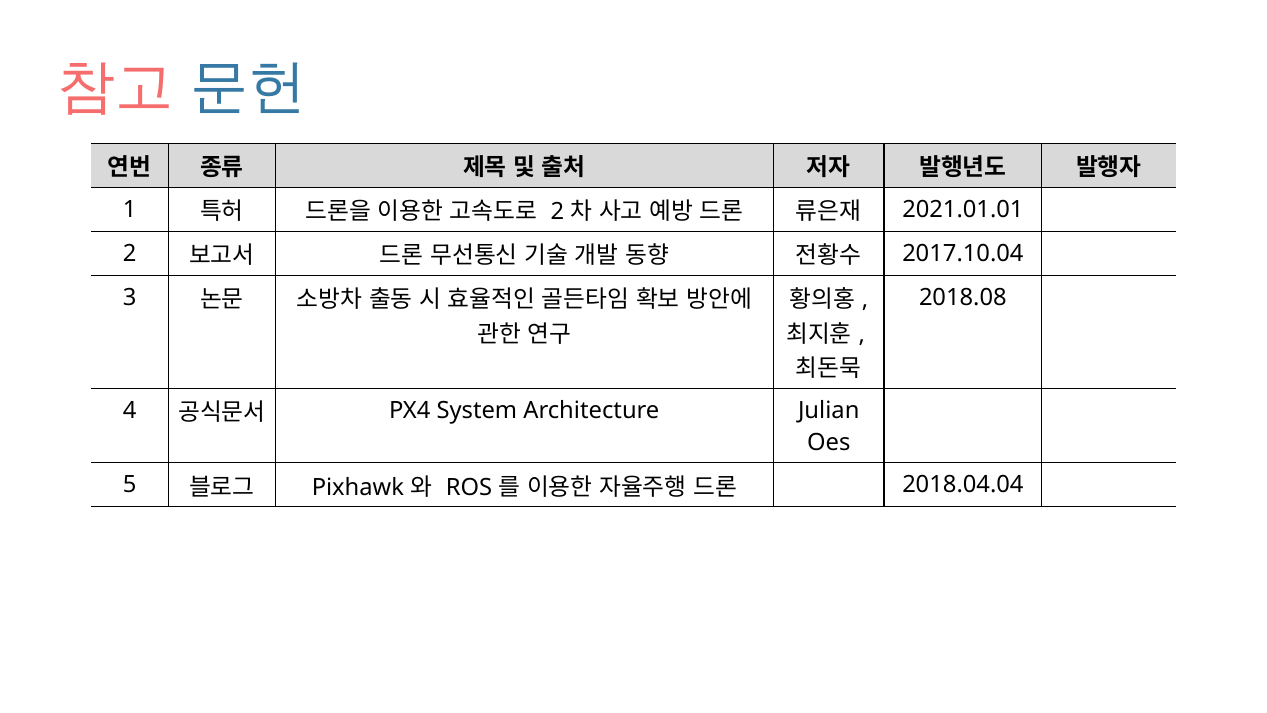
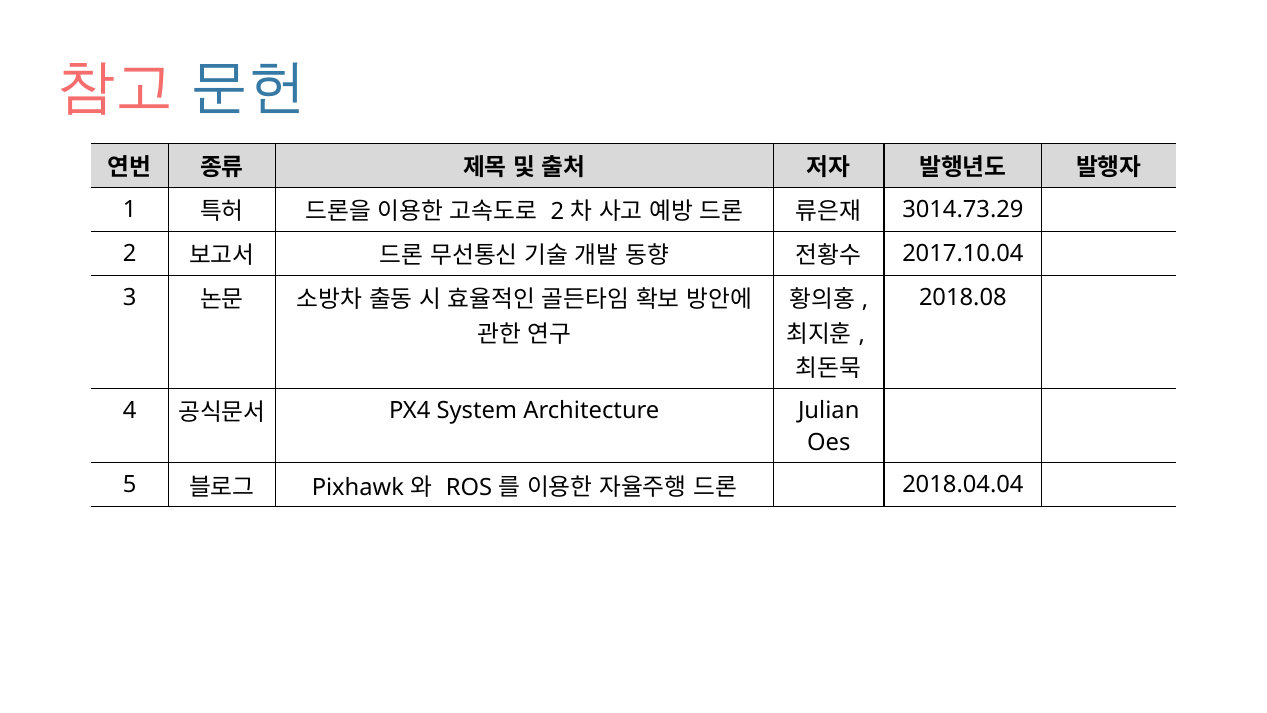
2021.01.01: 2021.01.01 -> 3014.73.29
